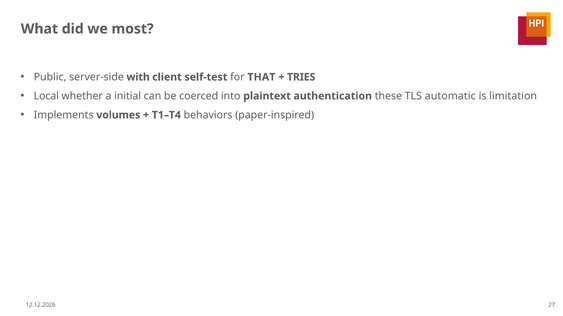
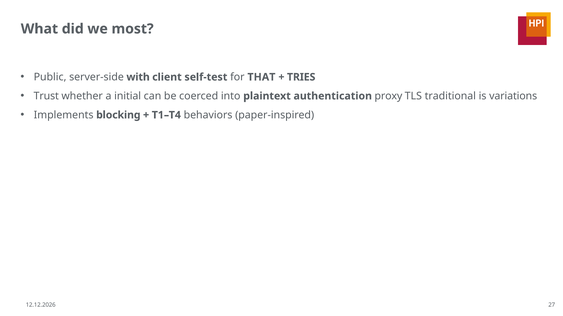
Local: Local -> Trust
these: these -> proxy
automatic: automatic -> traditional
limitation: limitation -> variations
volumes: volumes -> blocking
